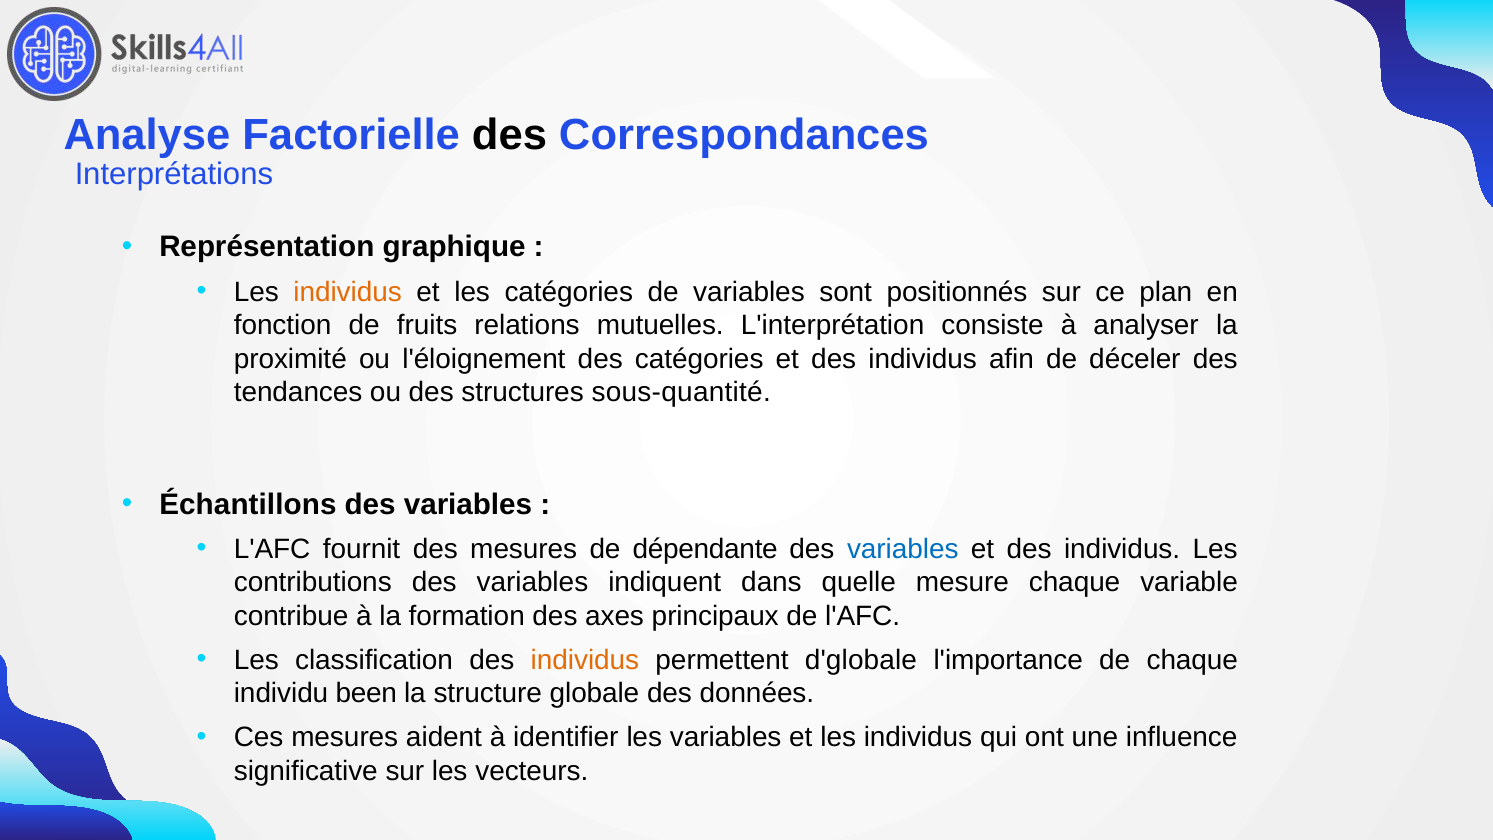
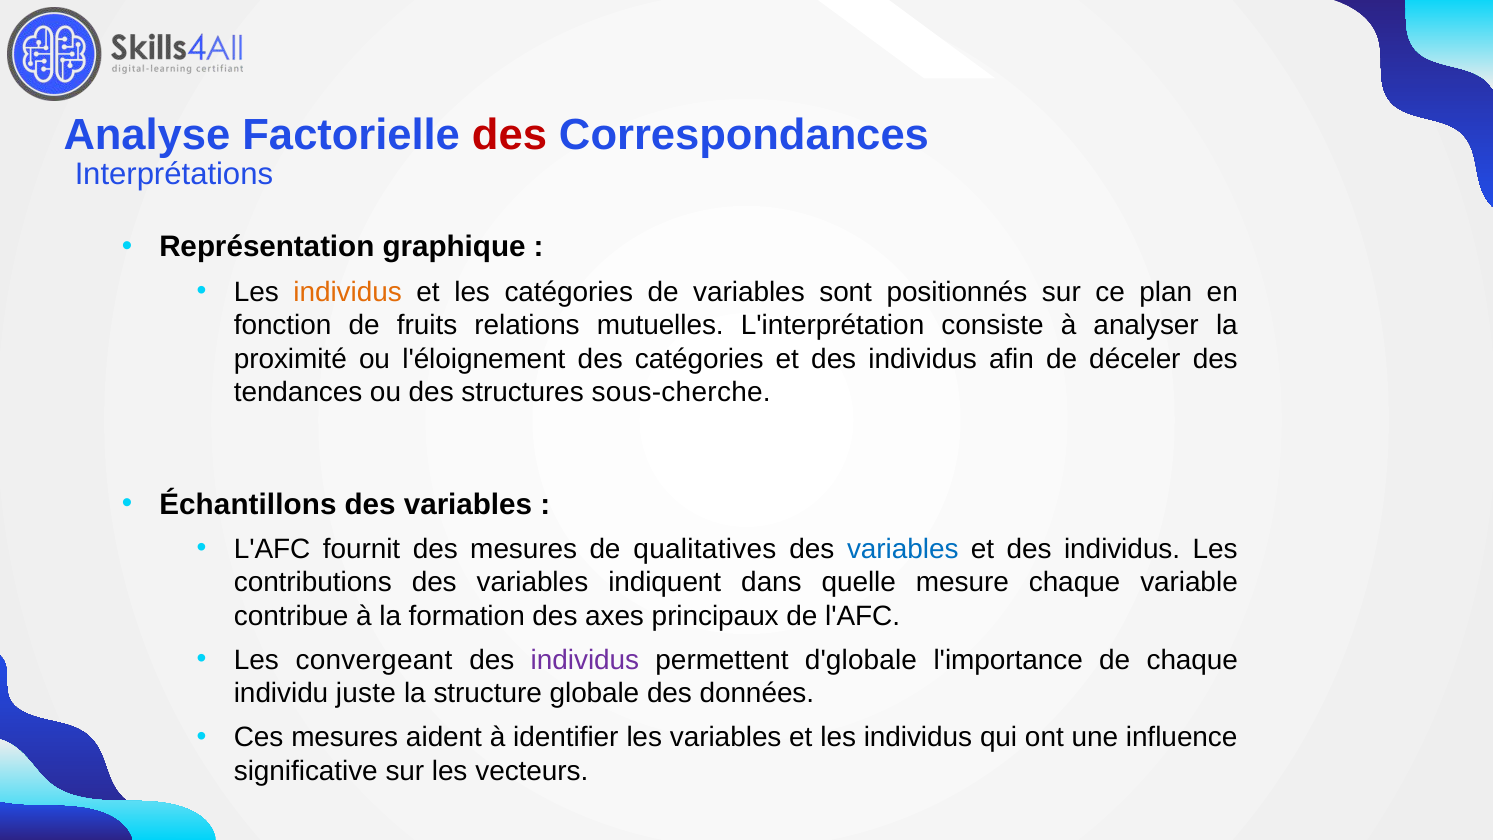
des at (509, 135) colour: black -> red
sous-quantité: sous-quantité -> sous-cherche
dépendante: dépendante -> qualitatives
classification: classification -> convergeant
individus at (585, 660) colour: orange -> purple
been: been -> juste
